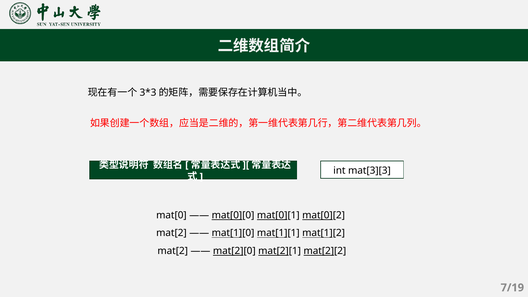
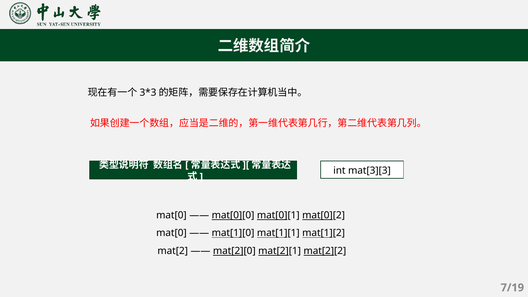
mat[2 at (171, 233): mat[2 -> mat[0
